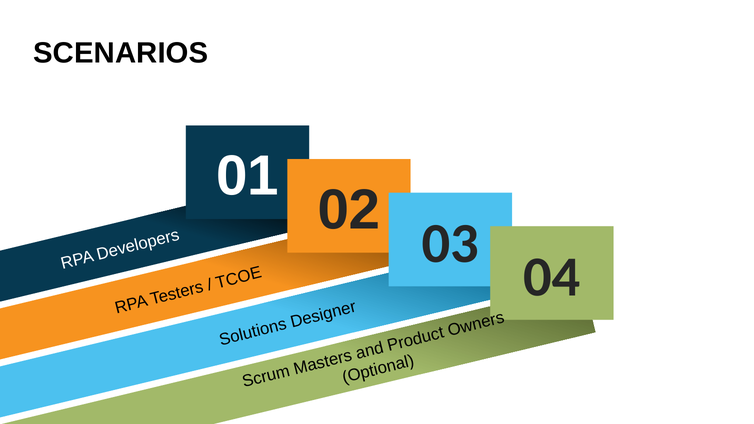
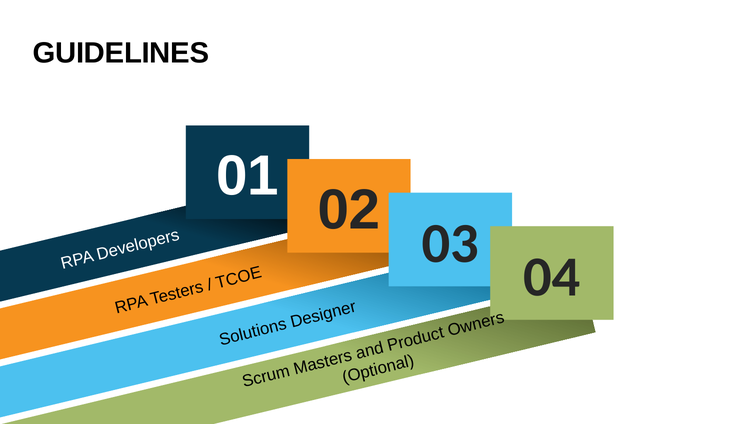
SCENARIOS: SCENARIOS -> GUIDELINES
